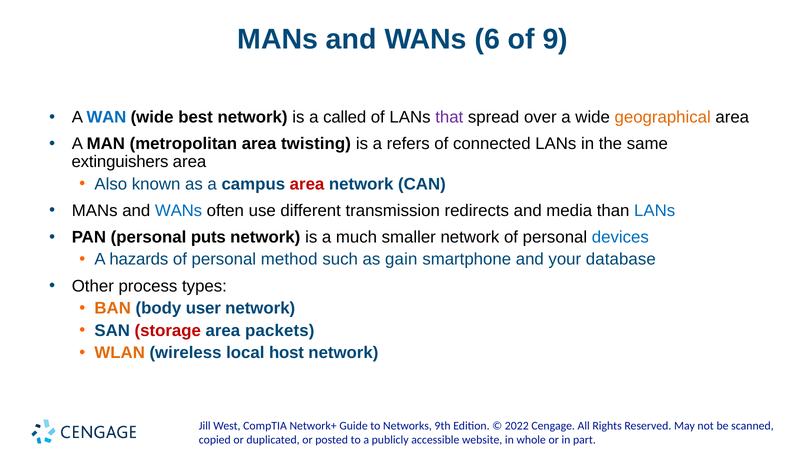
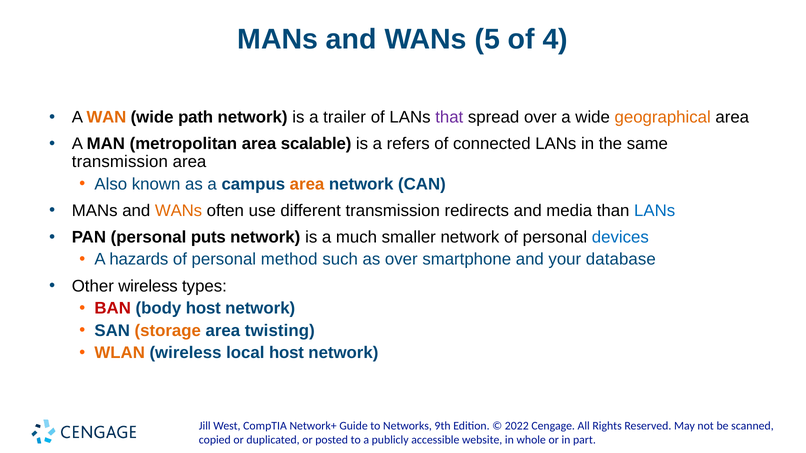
6: 6 -> 5
9: 9 -> 4
WAN colour: blue -> orange
best: best -> path
called: called -> trailer
twisting: twisting -> scalable
extinguishers at (120, 162): extinguishers -> transmission
area at (307, 184) colour: red -> orange
WANs at (179, 211) colour: blue -> orange
as gain: gain -> over
Other process: process -> wireless
BAN colour: orange -> red
body user: user -> host
storage colour: red -> orange
packets: packets -> twisting
